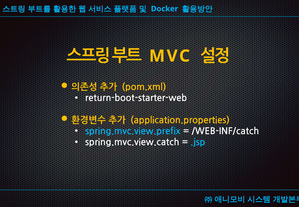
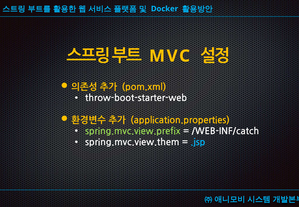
return-boot-starter-web: return-boot-starter-web -> throw-boot-starter-web
spring.mvc.view.prefix colour: light blue -> light green
spring.mvc.view.catch: spring.mvc.view.catch -> spring.mvc.view.them
